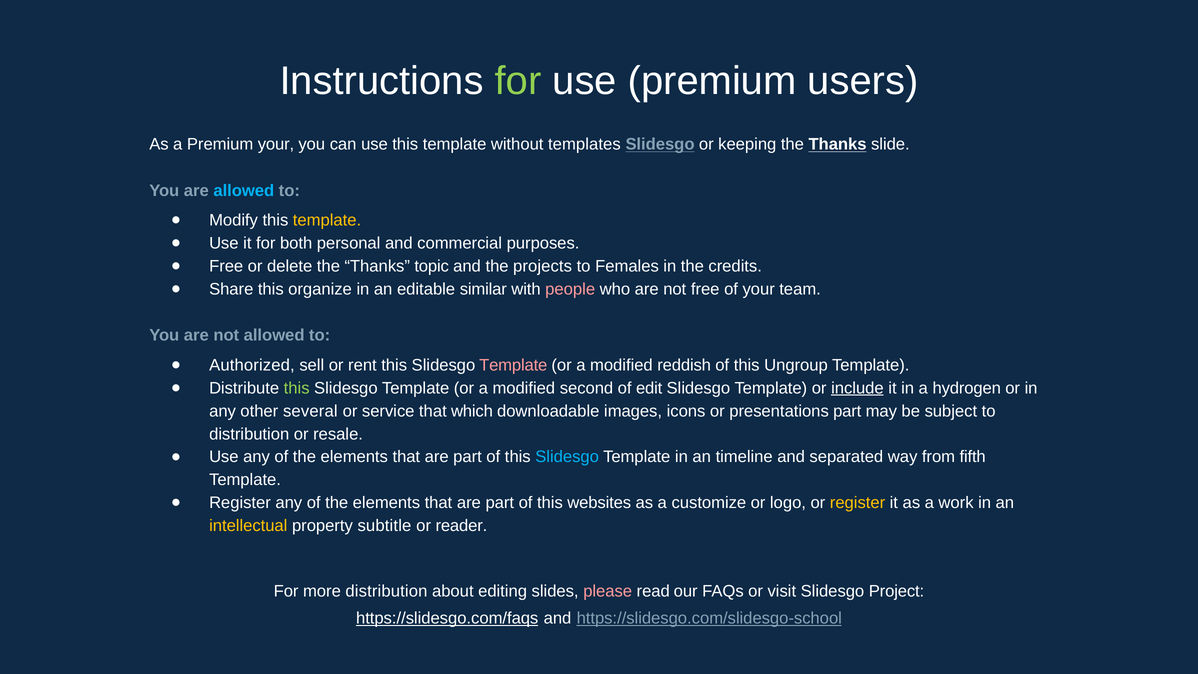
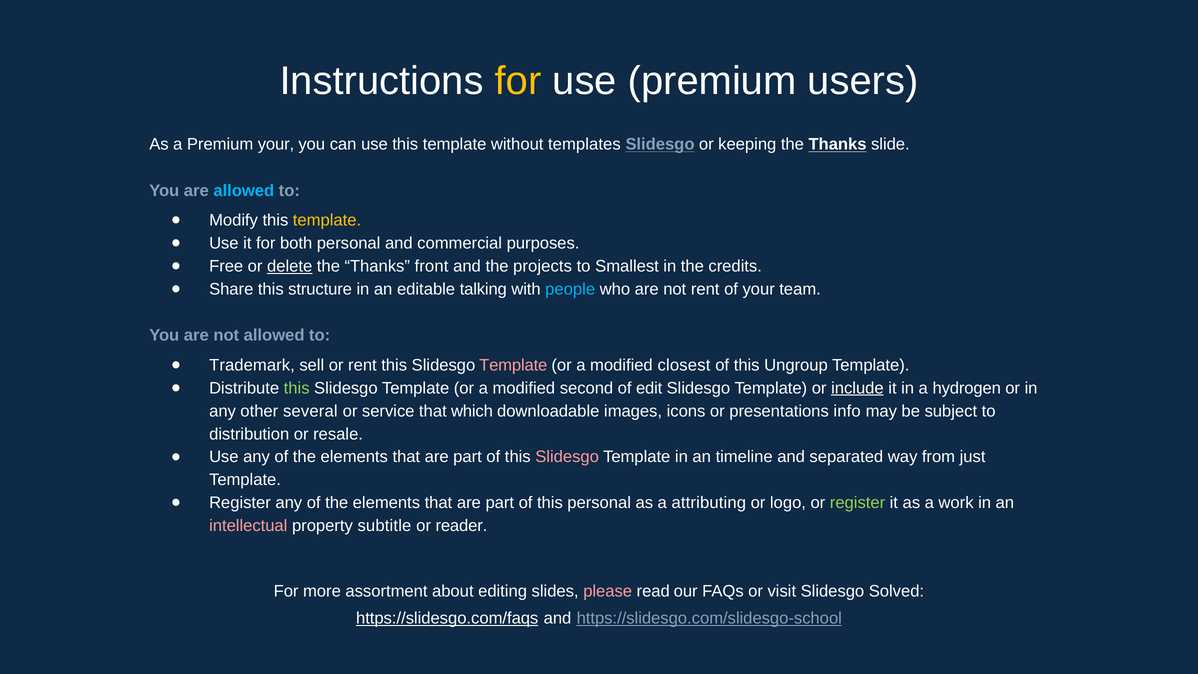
for at (518, 81) colour: light green -> yellow
delete underline: none -> present
topic: topic -> front
Females: Females -> Smallest
organize: organize -> structure
similar: similar -> talking
people colour: pink -> light blue
not free: free -> rent
Authorized: Authorized -> Trademark
reddish: reddish -> closest
presentations part: part -> info
Slidesgo at (567, 457) colour: light blue -> pink
fifth: fifth -> just
this websites: websites -> personal
customize: customize -> attributing
register at (858, 503) colour: yellow -> light green
intellectual colour: yellow -> pink
more distribution: distribution -> assortment
Project: Project -> Solved
